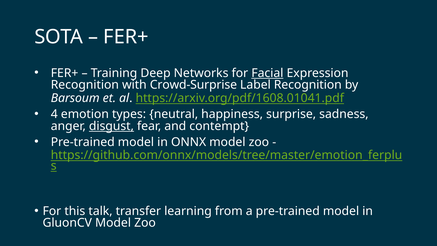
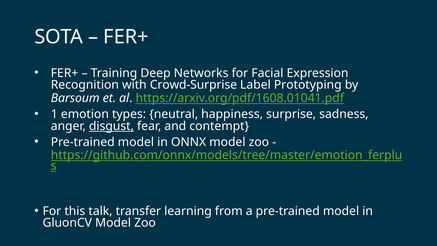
Facial underline: present -> none
Label Recognition: Recognition -> Prototyping
4: 4 -> 1
